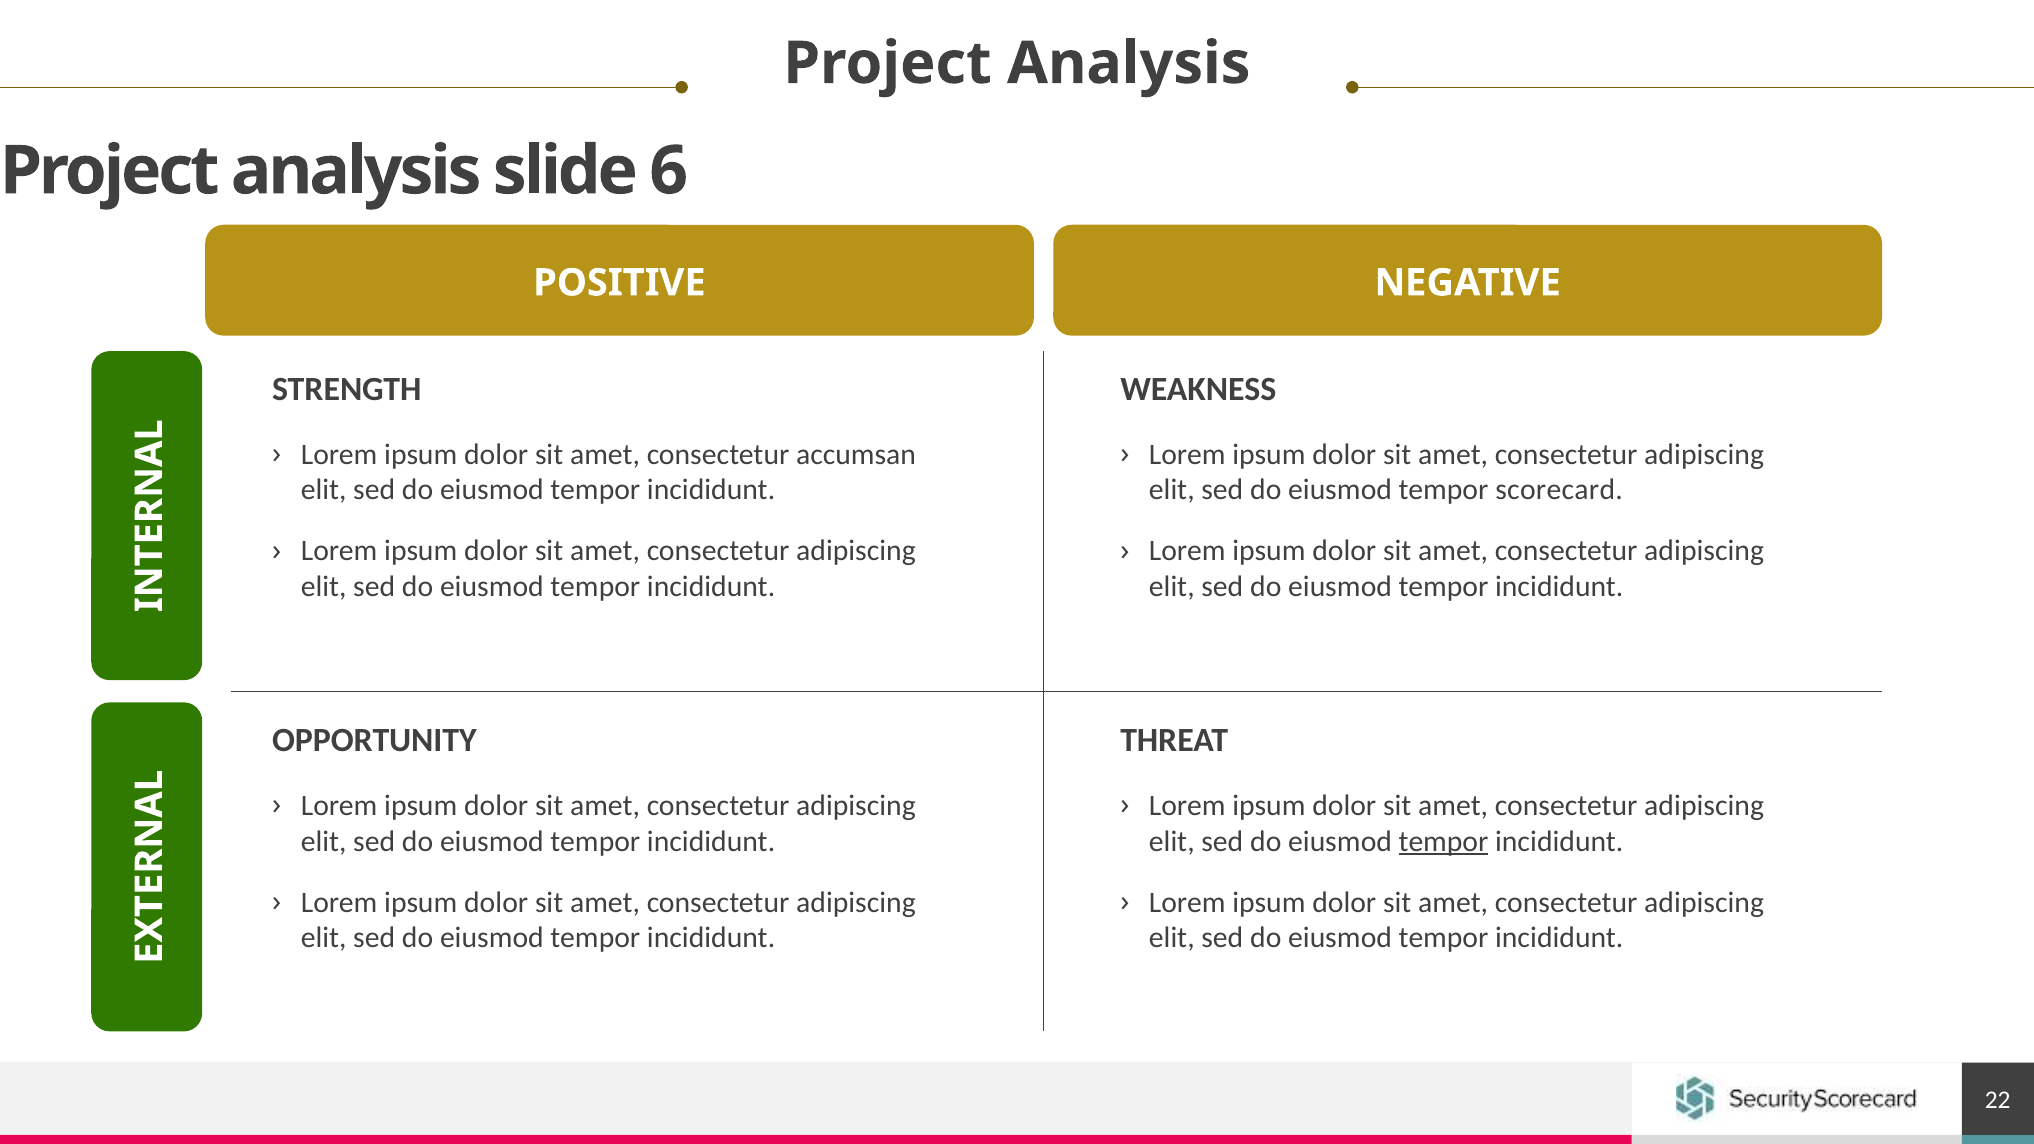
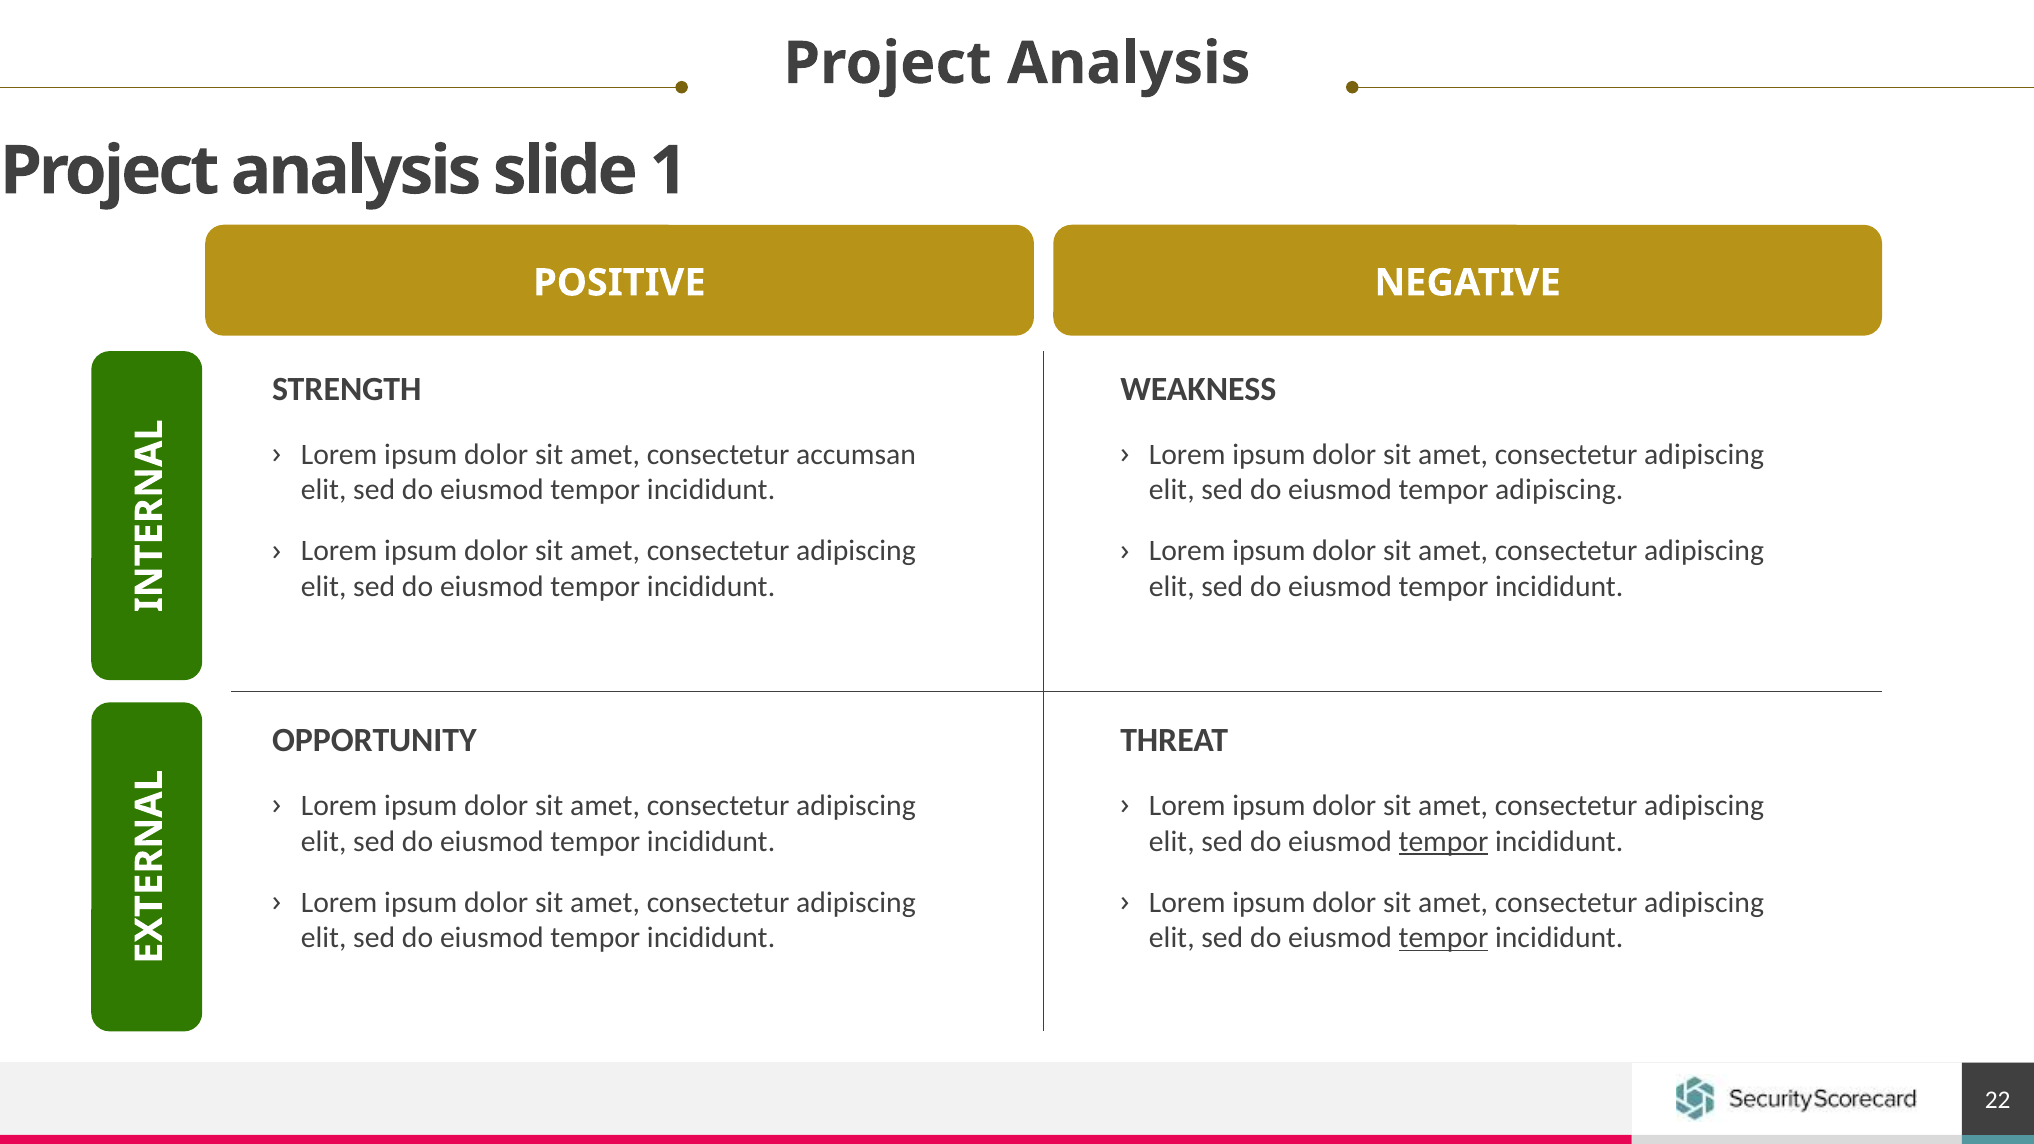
6: 6 -> 1
tempor scorecard: scorecard -> adipiscing
tempor at (1444, 938) underline: none -> present
